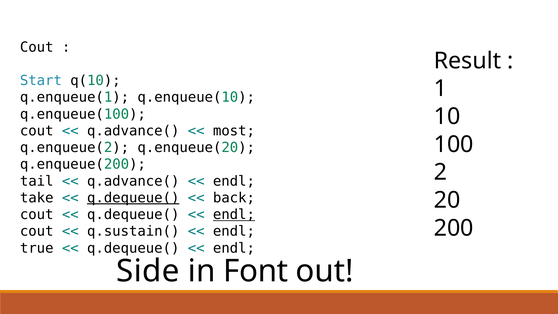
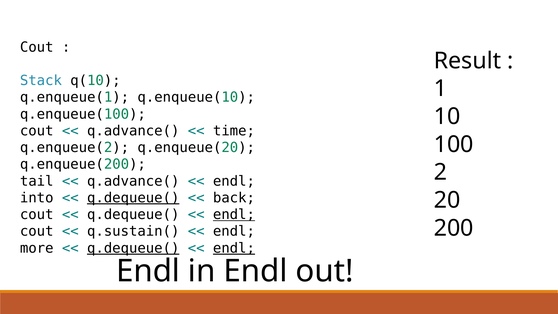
Start: Start -> Stack
most: most -> time
take: take -> into
true: true -> more
q.dequeue( at (133, 248) underline: none -> present
endl at (234, 248) underline: none -> present
Side at (148, 271): Side -> Endl
in Font: Font -> Endl
